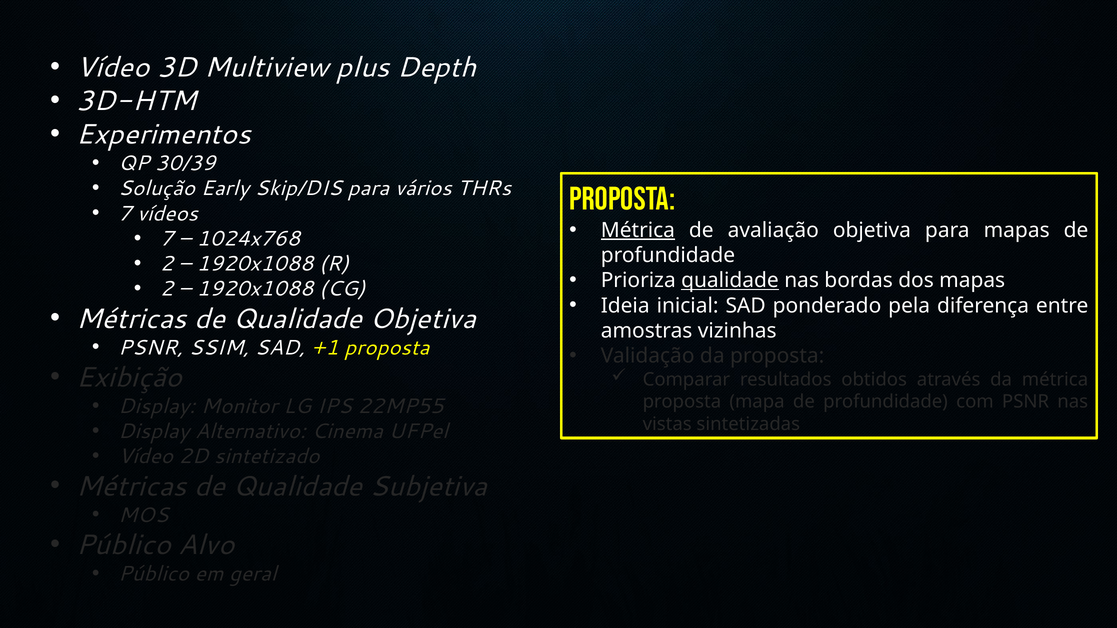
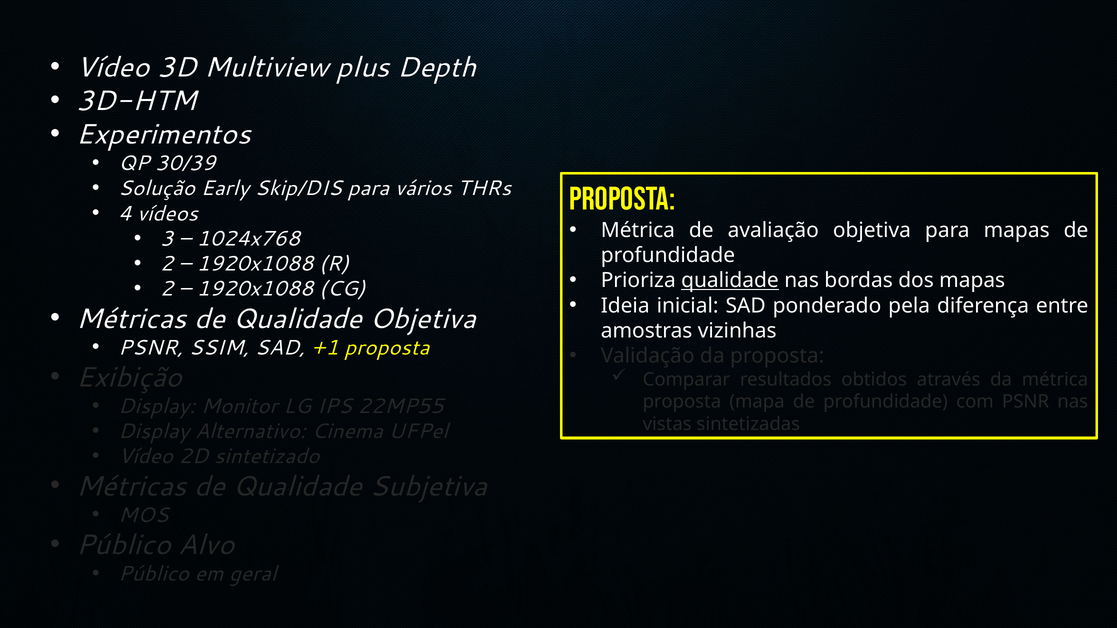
7 at (125, 214): 7 -> 4
Métrica at (638, 230) underline: present -> none
7 at (167, 239): 7 -> 3
